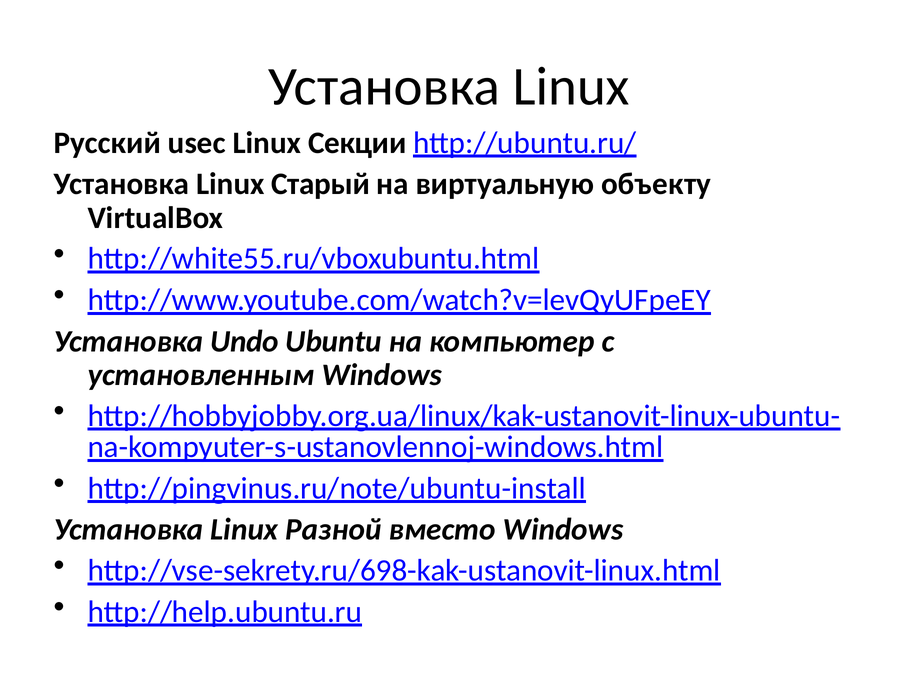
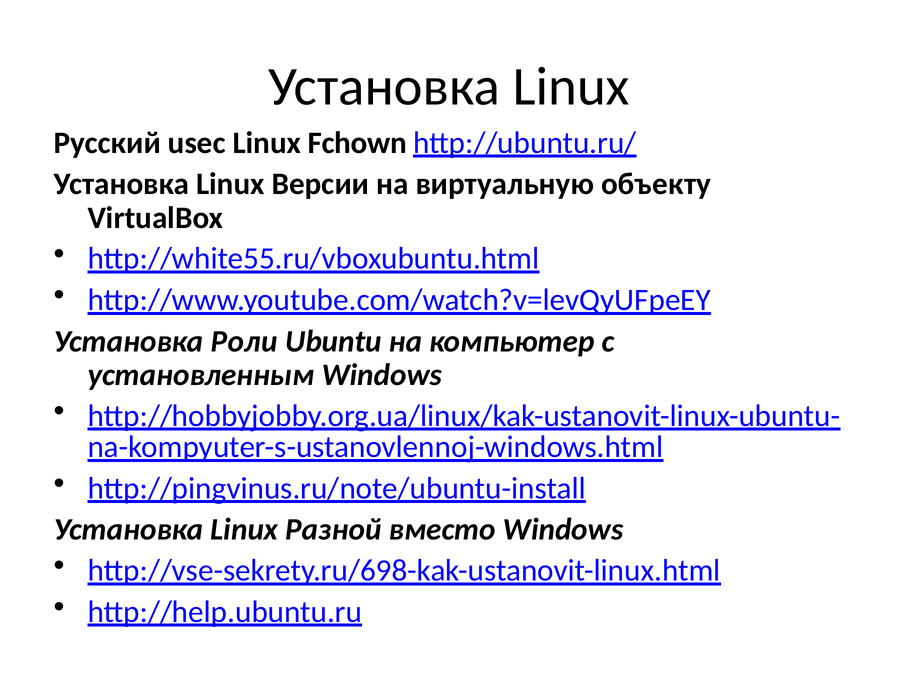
Секции: Секции -> Fchown
Старый: Старый -> Версии
Undo: Undo -> Роли
